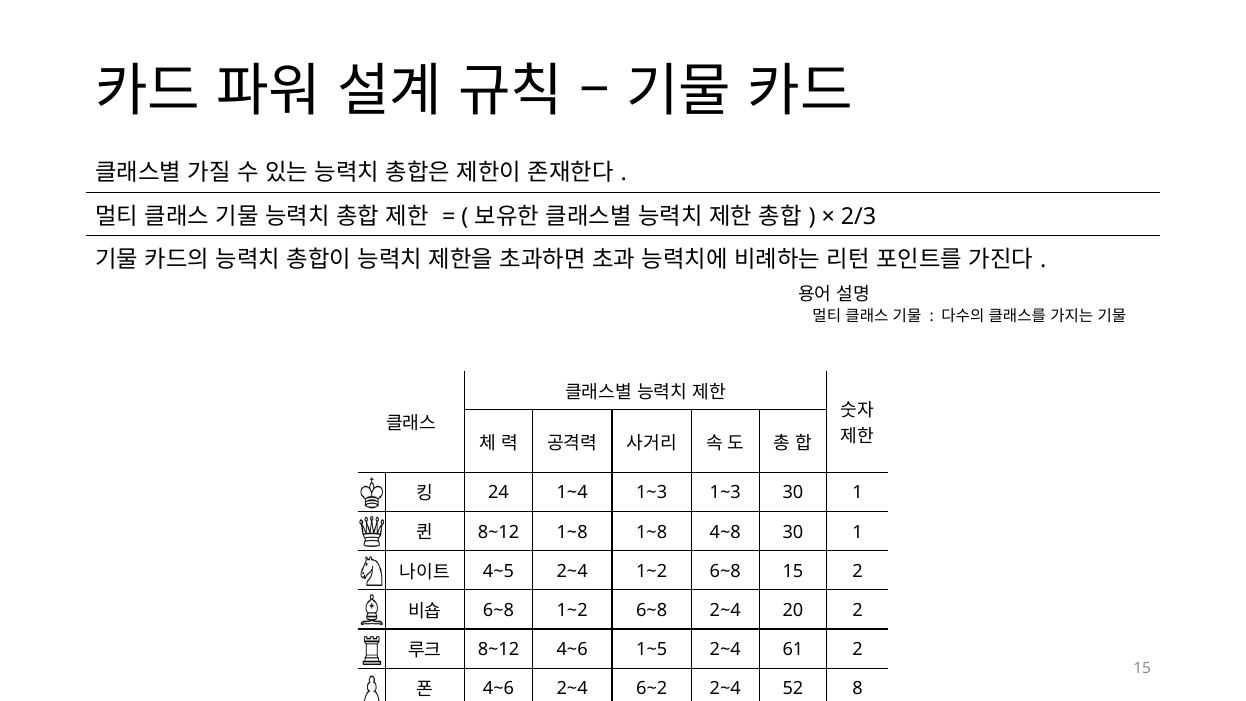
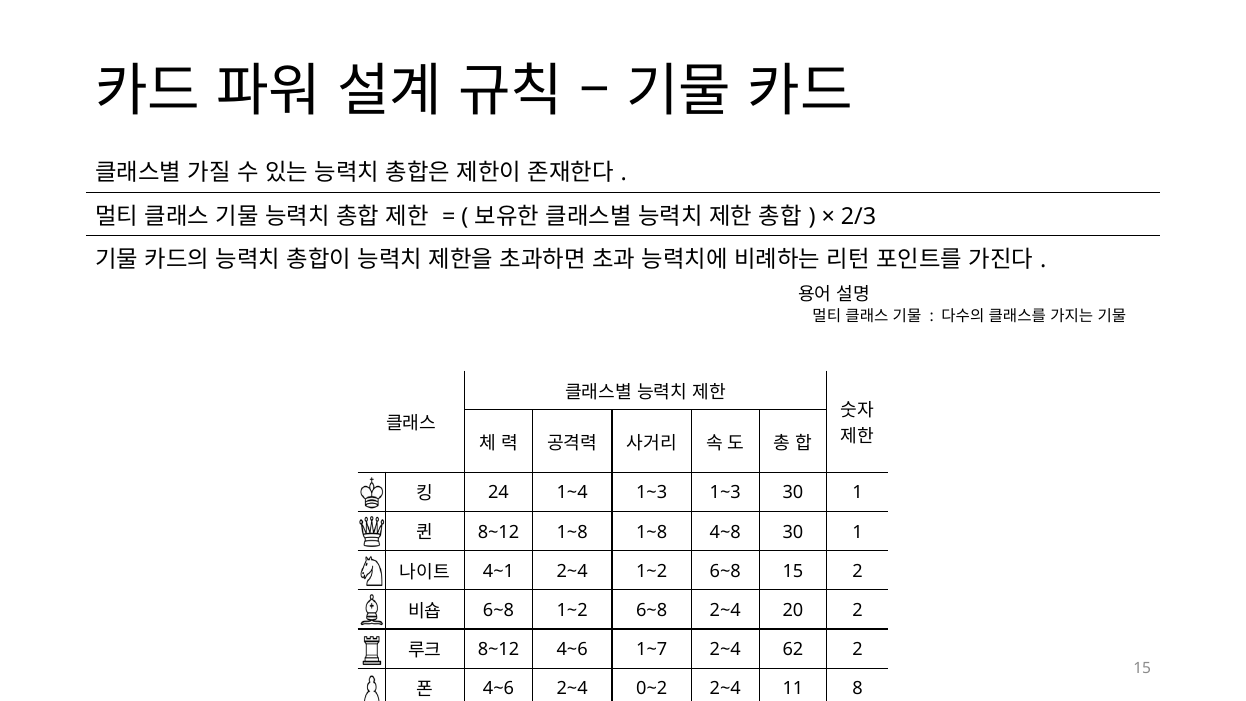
4~5: 4~5 -> 4~1
1~5: 1~5 -> 1~7
61: 61 -> 62
6~2: 6~2 -> 0~2
52: 52 -> 11
